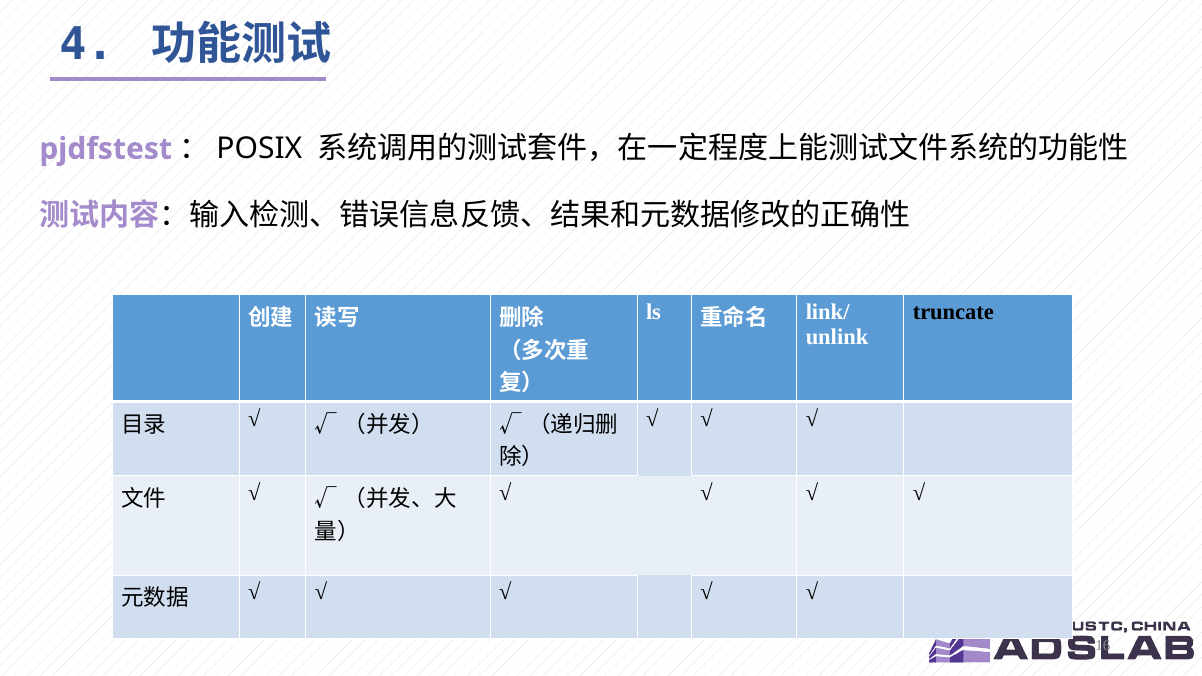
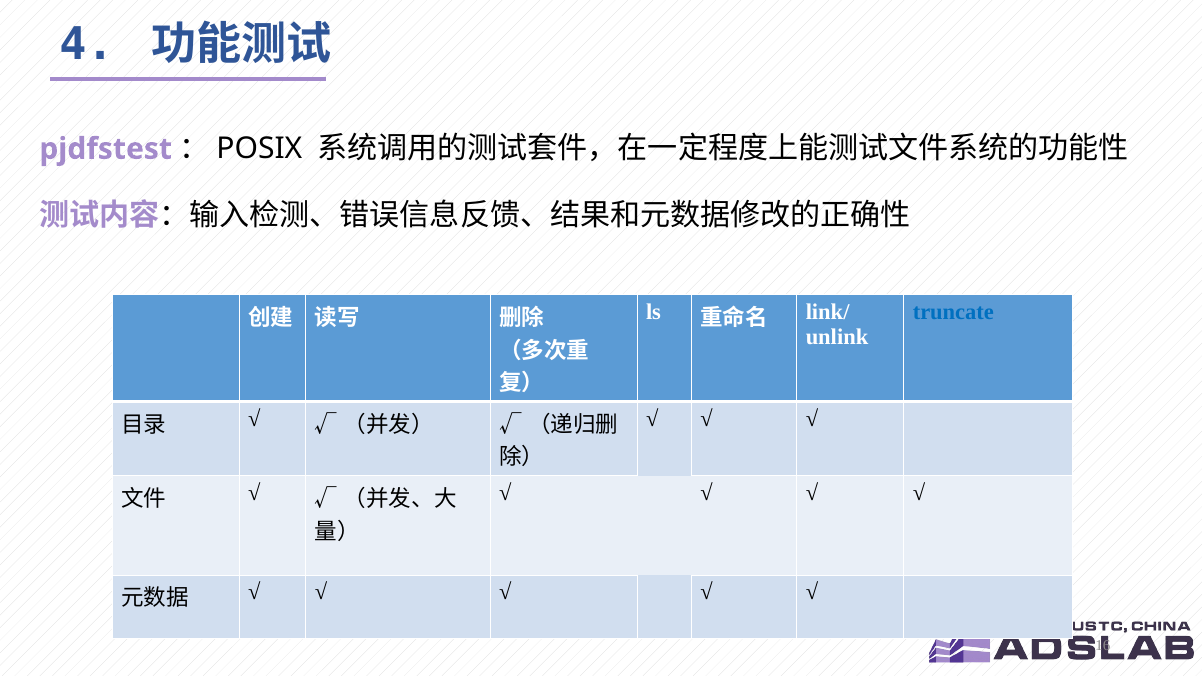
truncate colour: black -> blue
